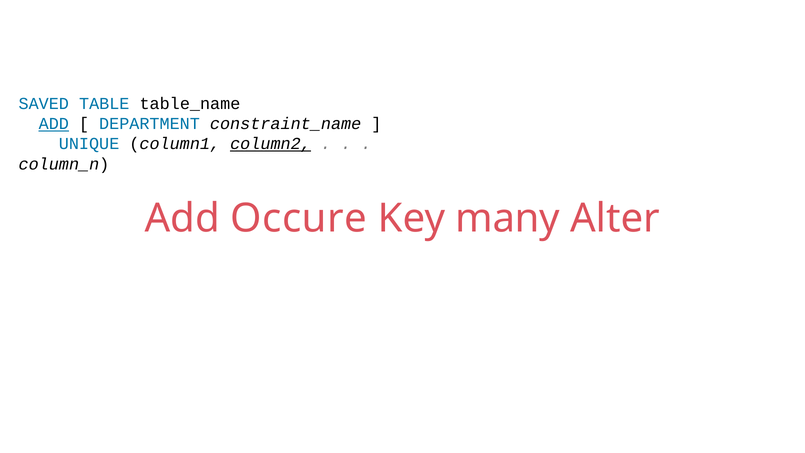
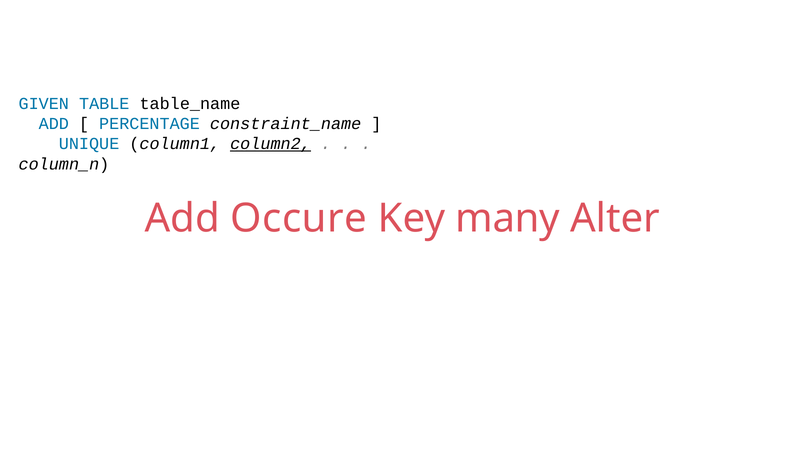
SAVED: SAVED -> GIVEN
ADD at (54, 124) underline: present -> none
DEPARTMENT: DEPARTMENT -> PERCENTAGE
